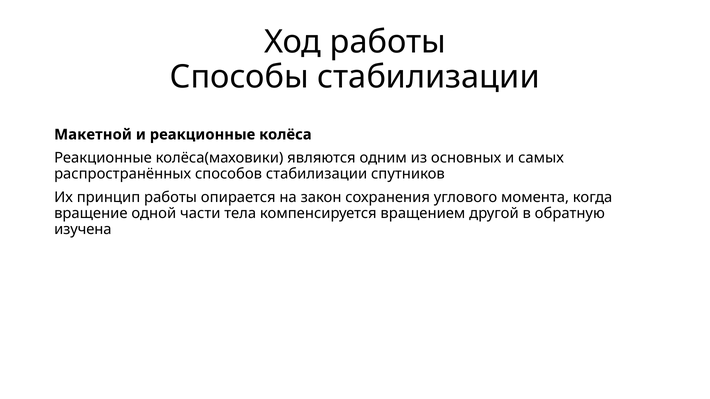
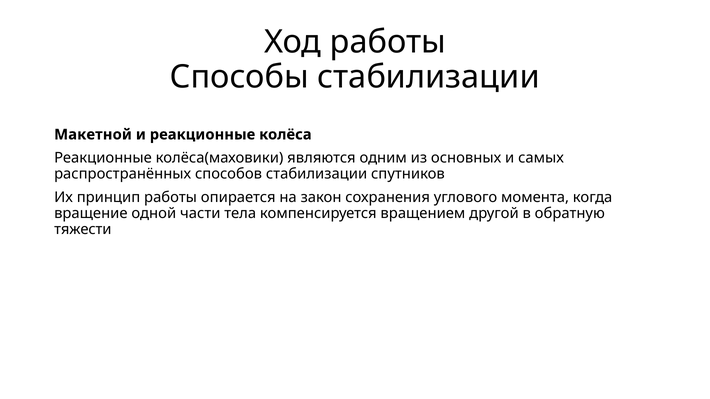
изучена: изучена -> тяжести
